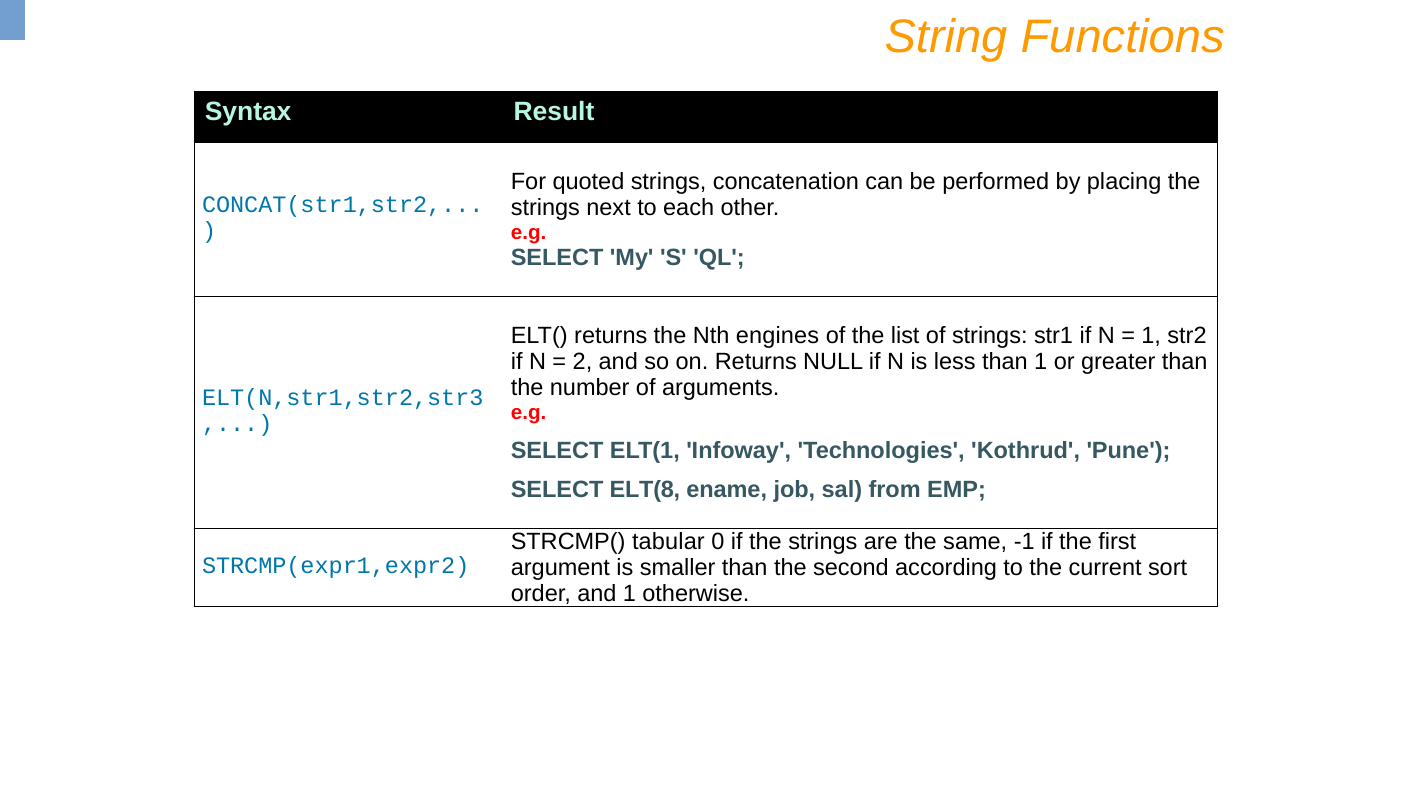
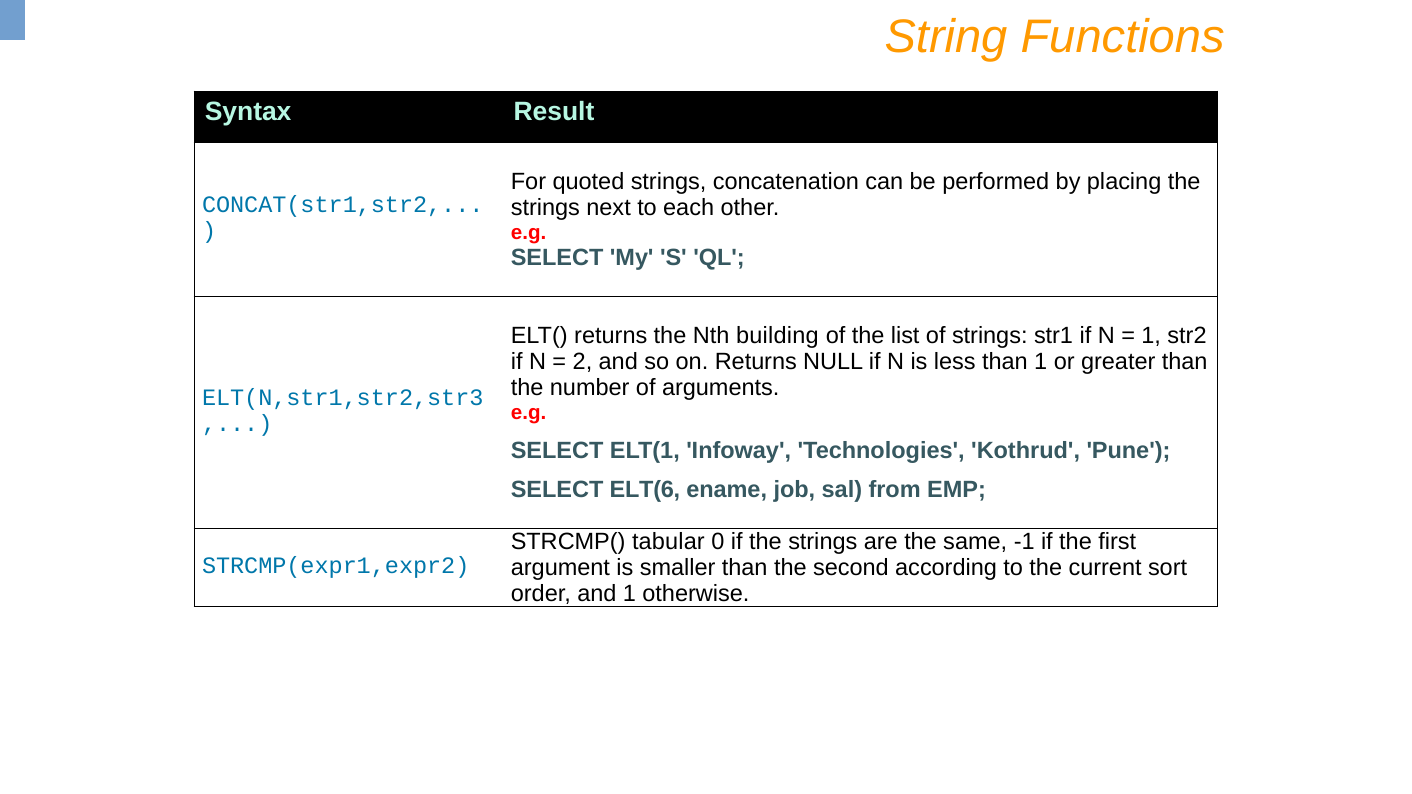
engines: engines -> building
ELT(8: ELT(8 -> ELT(6
